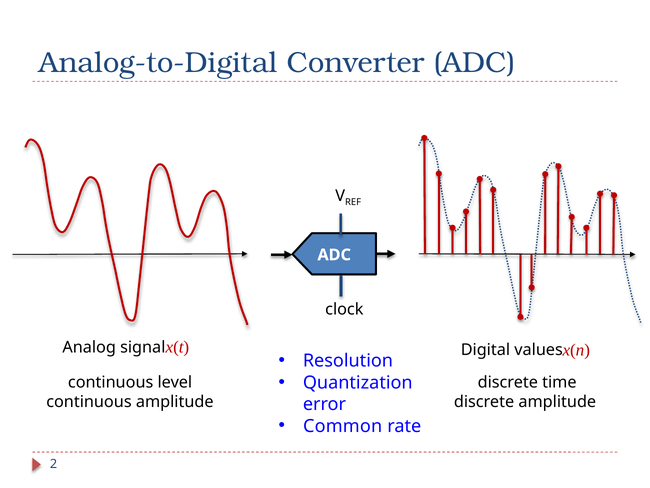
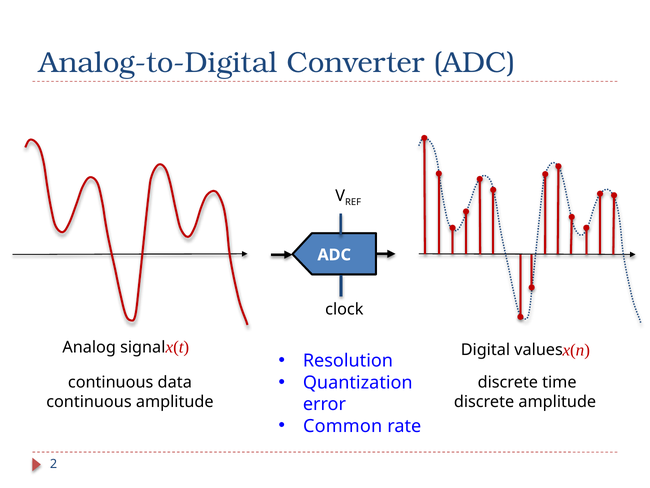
level: level -> data
